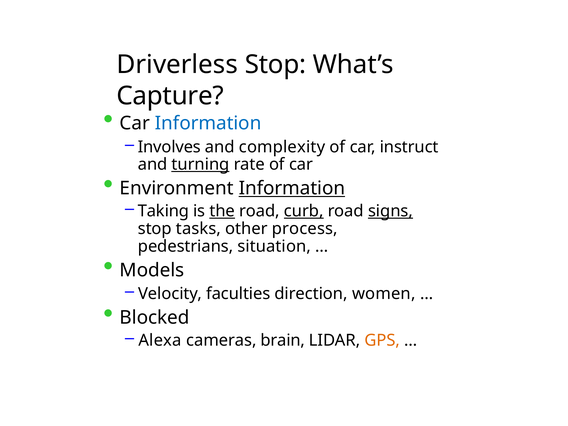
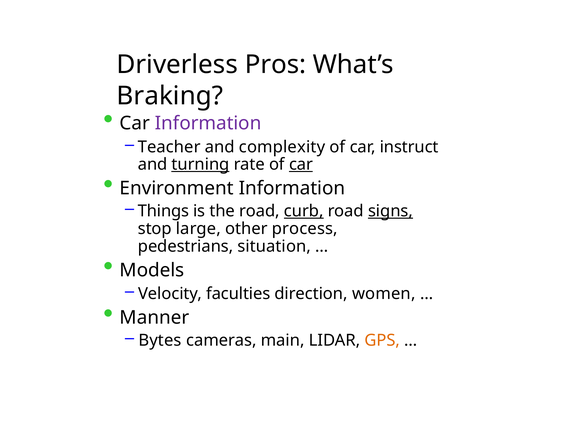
Driverless Stop: Stop -> Pros
Capture: Capture -> Braking
Information at (208, 123) colour: blue -> purple
Involves: Involves -> Teacher
car at (301, 164) underline: none -> present
Information at (292, 188) underline: present -> none
Taking: Taking -> Things
the underline: present -> none
tasks: tasks -> large
Blocked: Blocked -> Manner
Alexa: Alexa -> Bytes
brain: brain -> main
